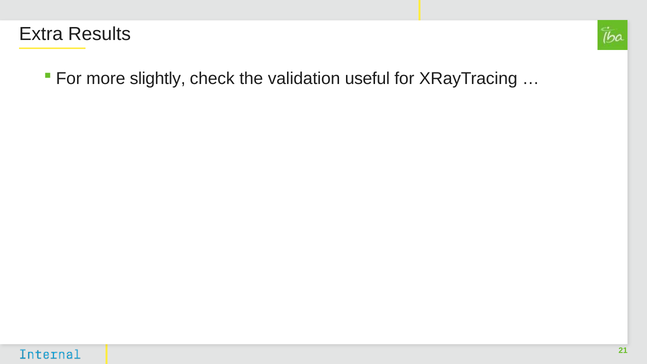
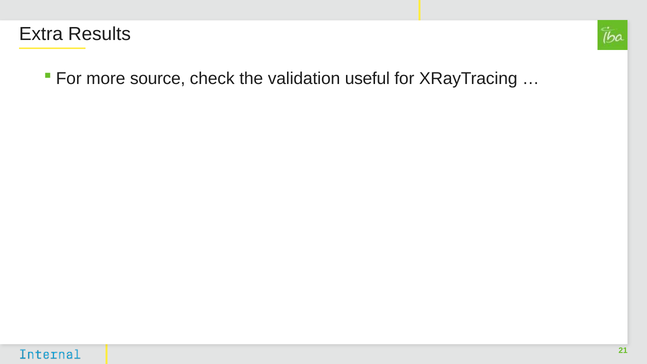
slightly: slightly -> source
